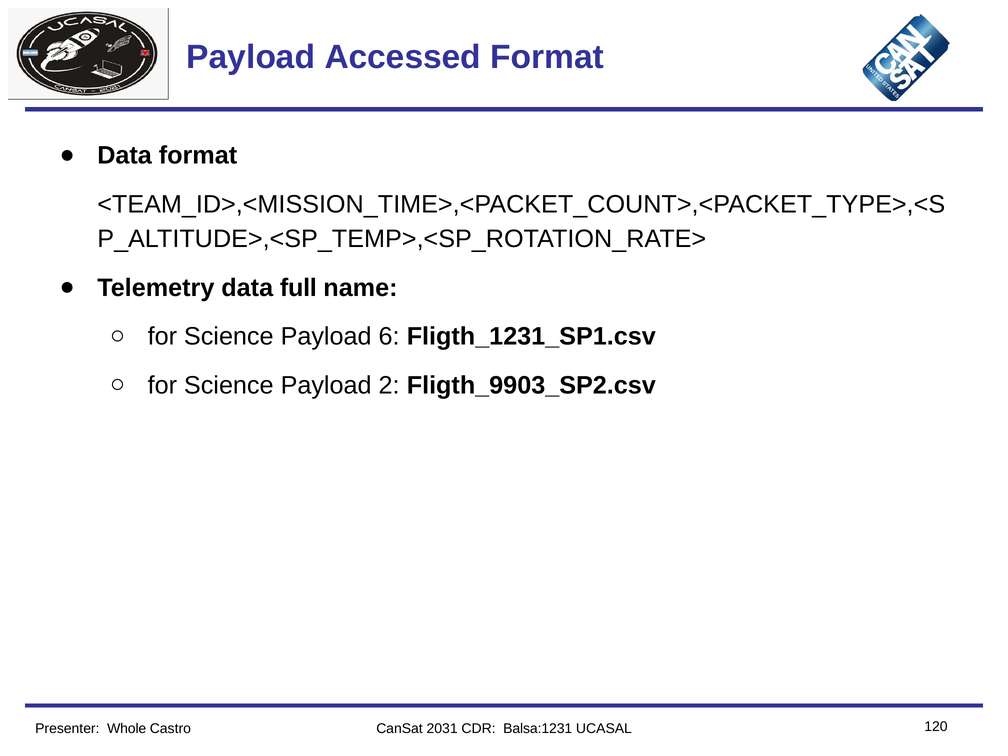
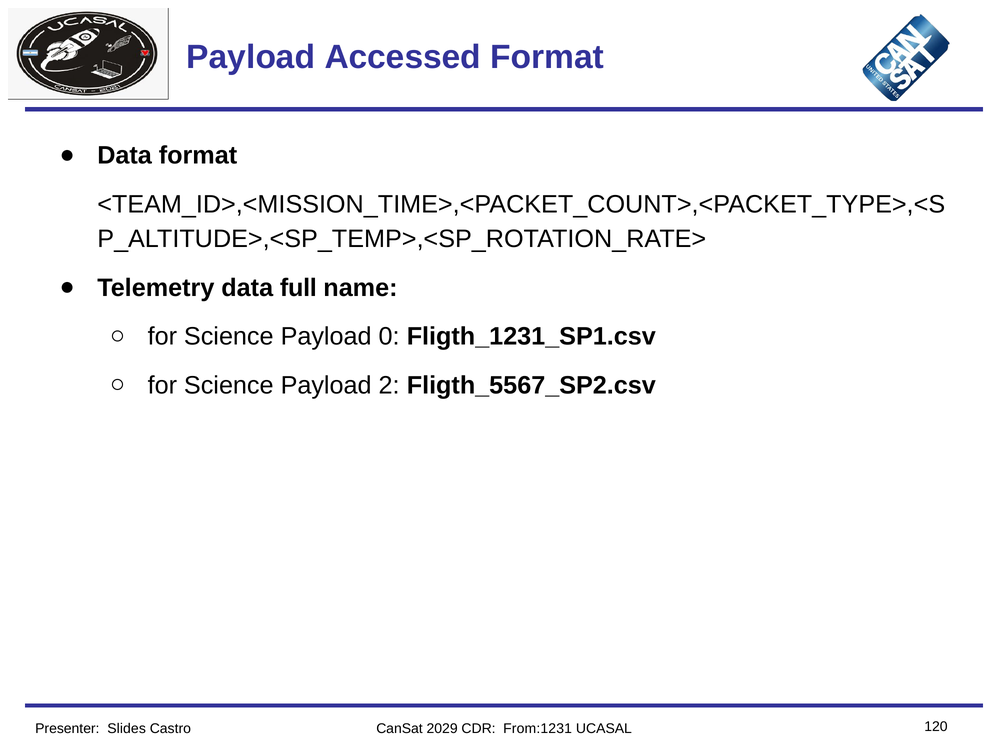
6: 6 -> 0
Fligth_9903_SP2.csv: Fligth_9903_SP2.csv -> Fligth_5567_SP2.csv
Whole: Whole -> Slides
2031: 2031 -> 2029
Balsa:1231: Balsa:1231 -> From:1231
